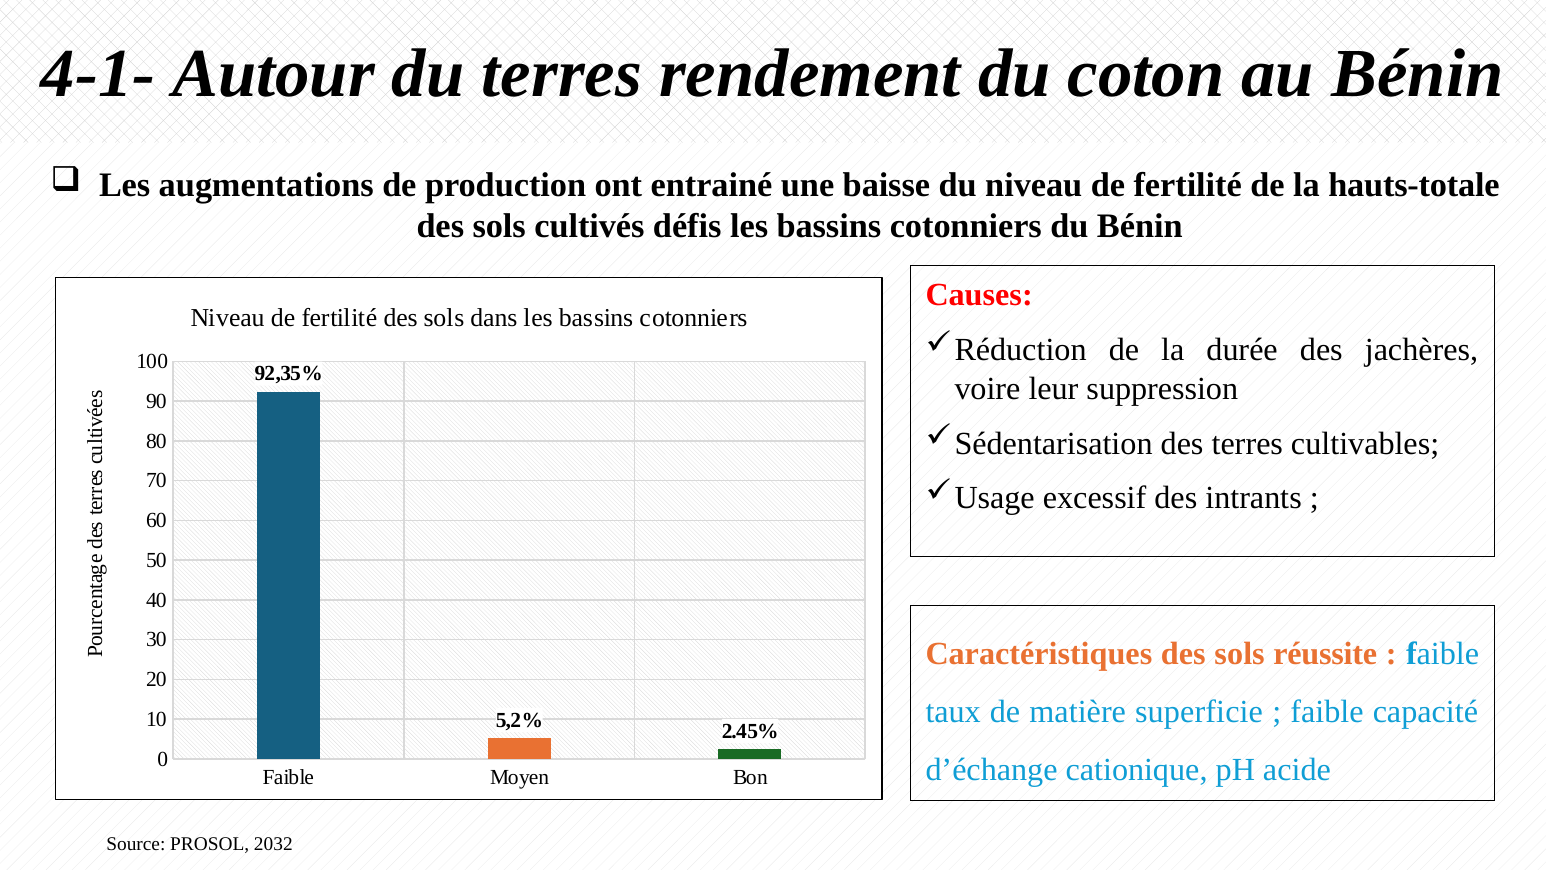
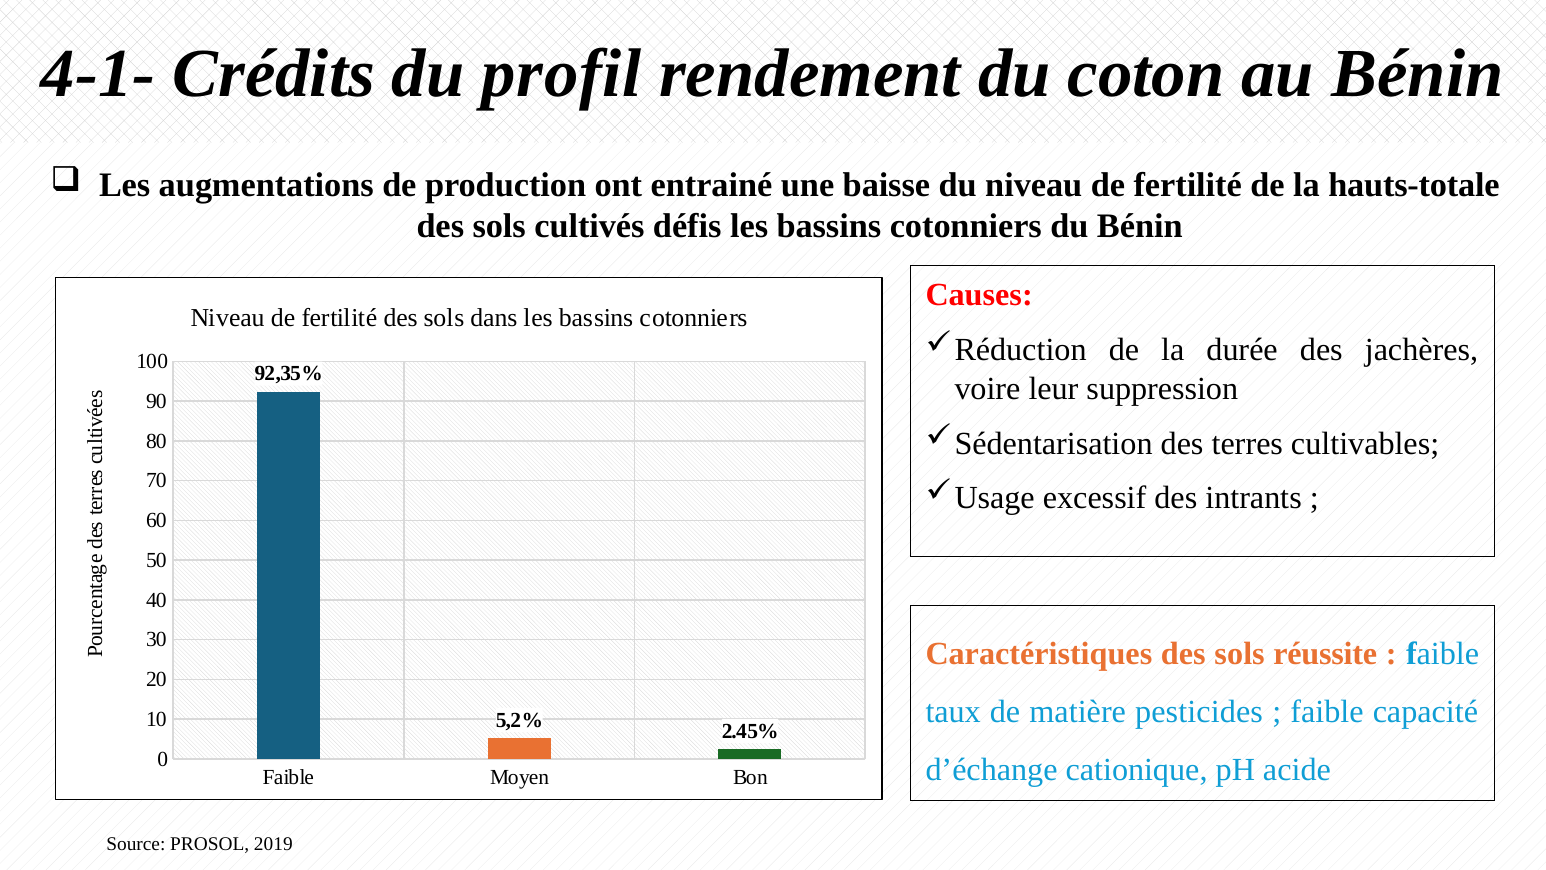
Autour: Autour -> Crédits
du terres: terres -> profil
superficie: superficie -> pesticides
2032: 2032 -> 2019
